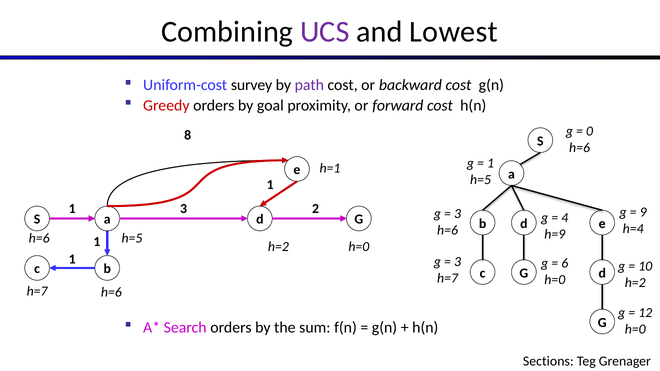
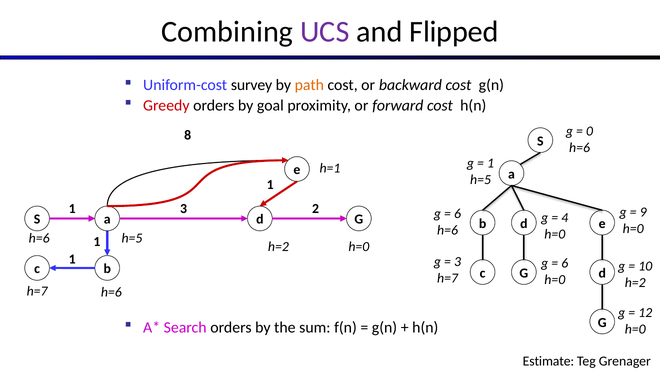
Lowest: Lowest -> Flipped
path colour: purple -> orange
3 at (458, 214): 3 -> 6
h=4 at (633, 229): h=4 -> h=0
h=9 at (555, 234): h=9 -> h=0
Sections: Sections -> Estimate
